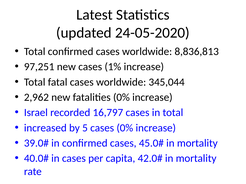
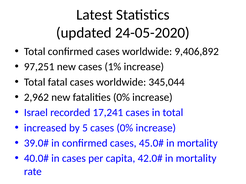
8,836,813: 8,836,813 -> 9,406,892
16,797: 16,797 -> 17,241
